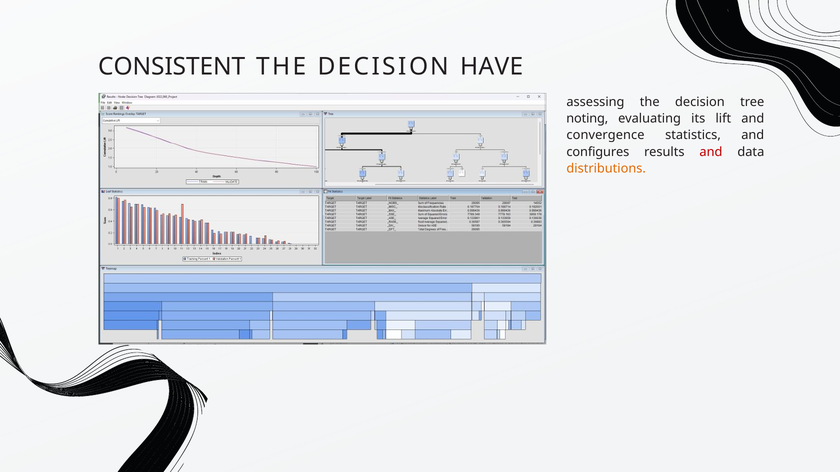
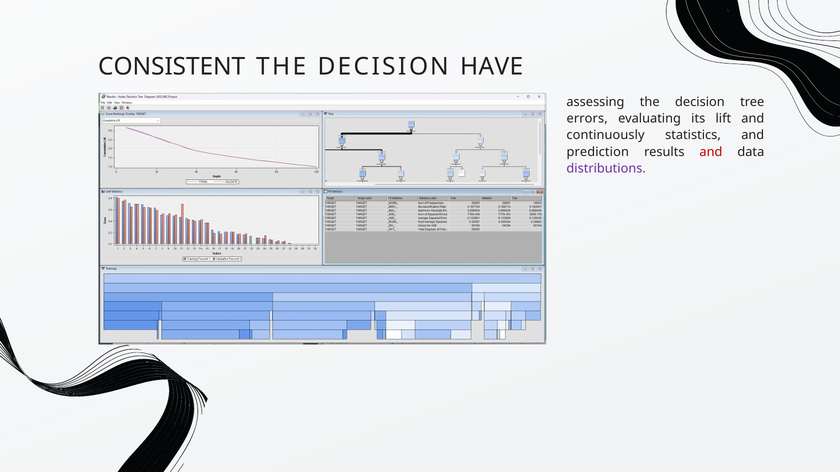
noting: noting -> errors
convergence: convergence -> continuously
configures: configures -> prediction
distributions colour: orange -> purple
